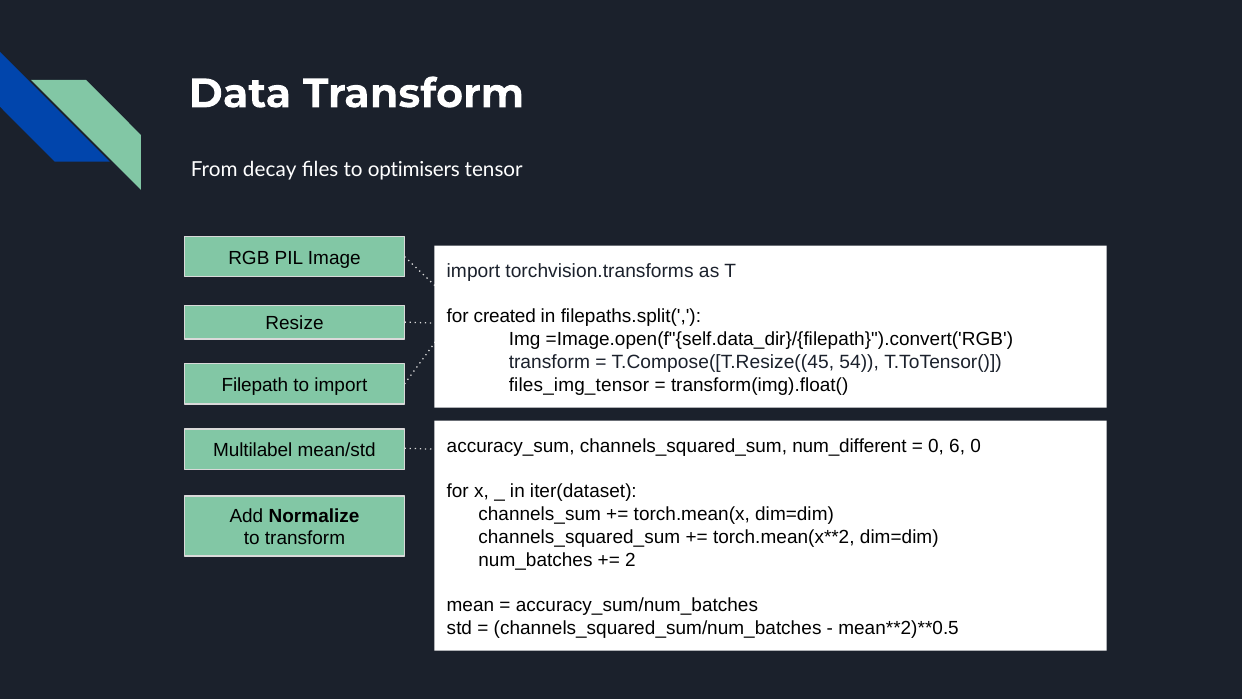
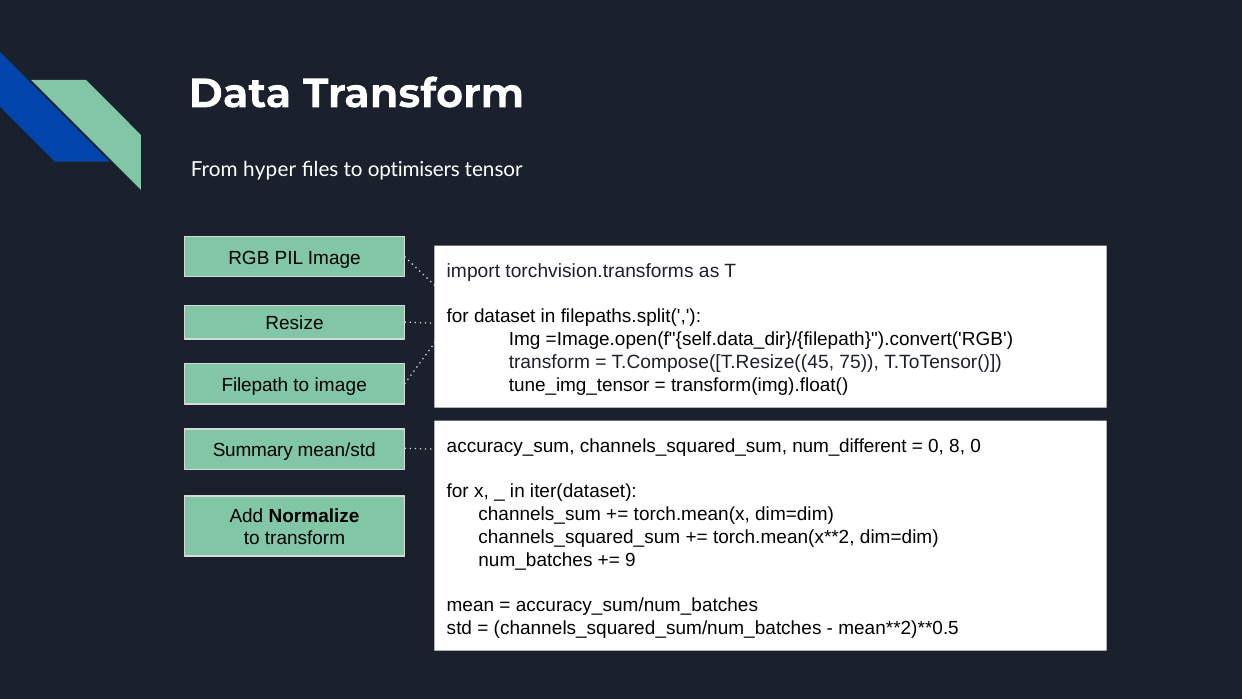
decay: decay -> hyper
created: created -> dataset
54: 54 -> 75
files_img_tensor: files_img_tensor -> tune_img_tensor
to import: import -> image
6: 6 -> 8
Multilabel: Multilabel -> Summary
2: 2 -> 9
